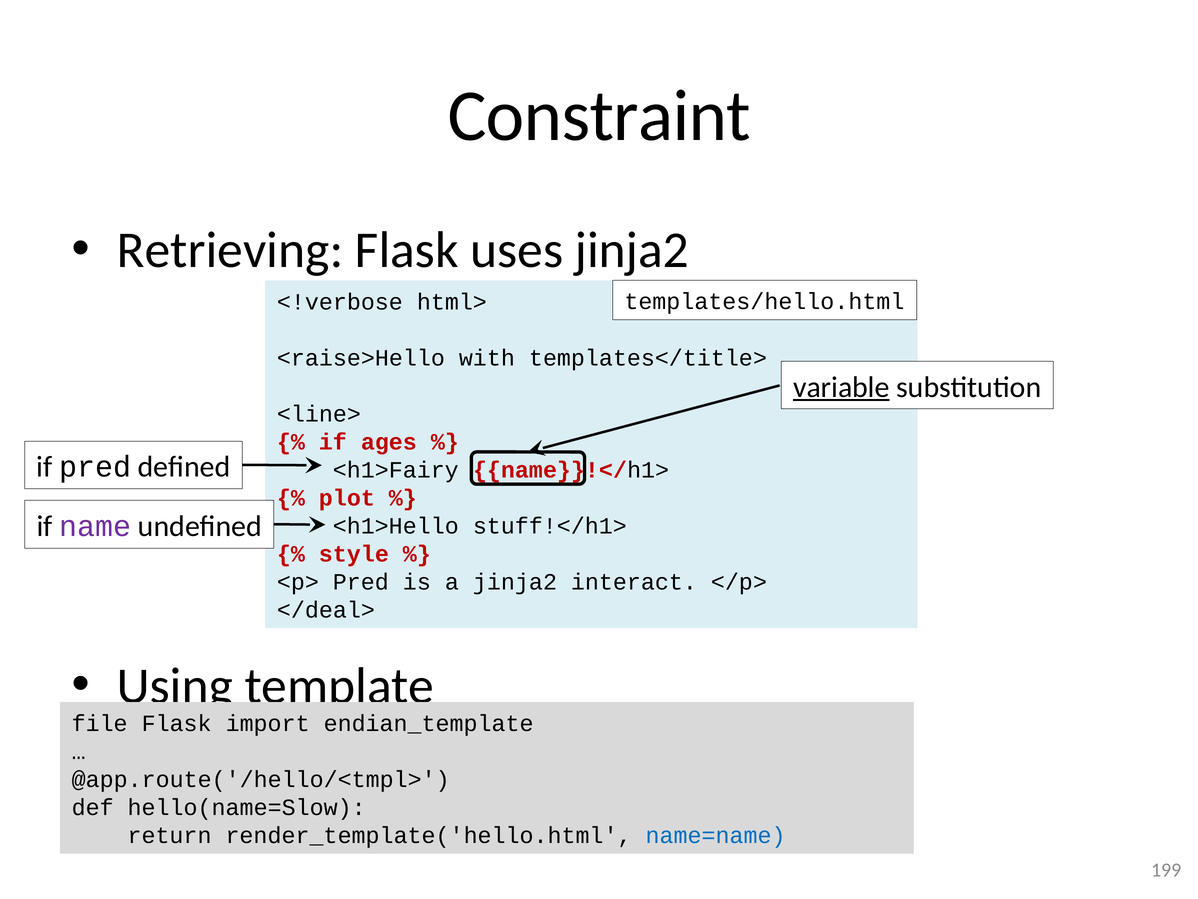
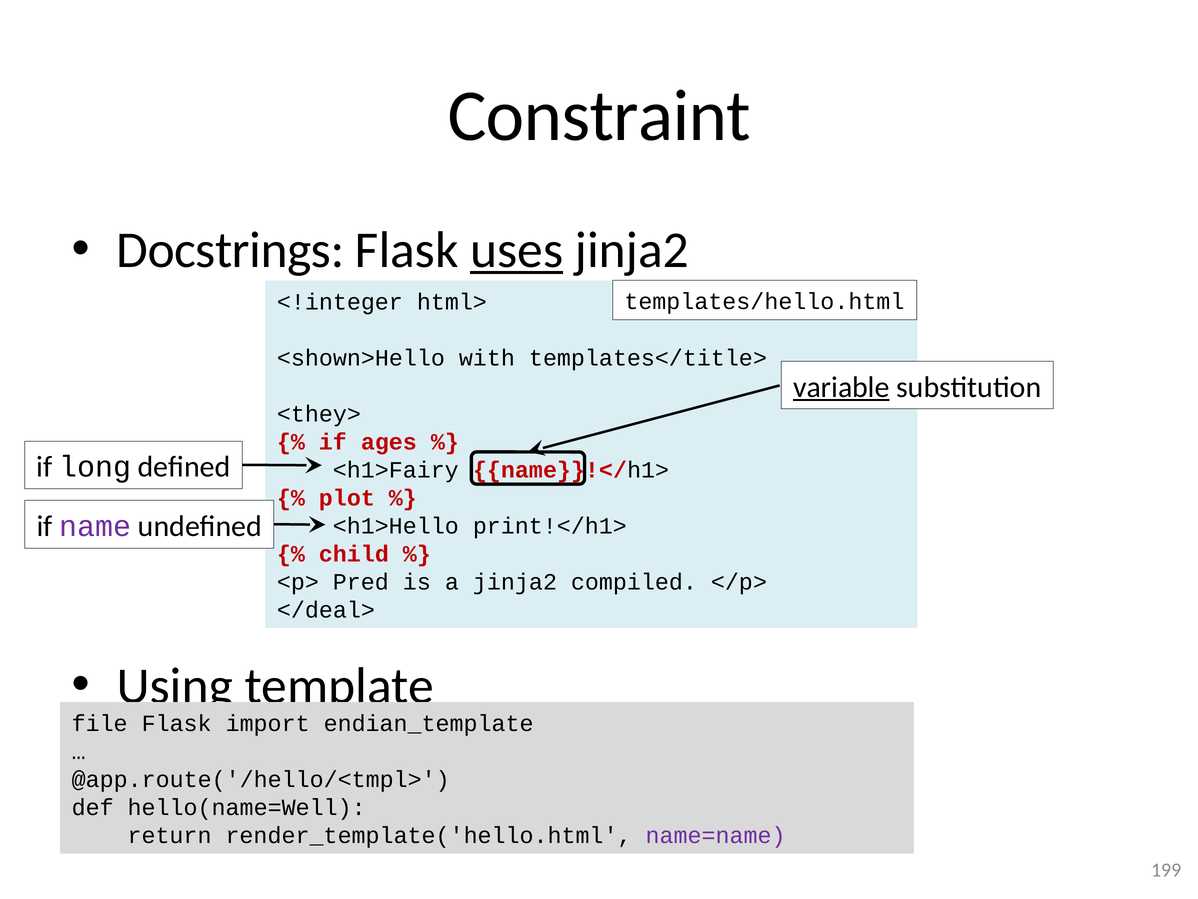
Retrieving: Retrieving -> Docstrings
uses underline: none -> present
<!verbose: <!verbose -> <!integer
<raise>Hello: <raise>Hello -> <shown>Hello
<line>: <line> -> <they>
if pred: pred -> long
stuff!</h1>: stuff!</h1> -> print!</h1>
style: style -> child
interact: interact -> compiled
hello(name=Slow: hello(name=Slow -> hello(name=Well
name=name colour: blue -> purple
